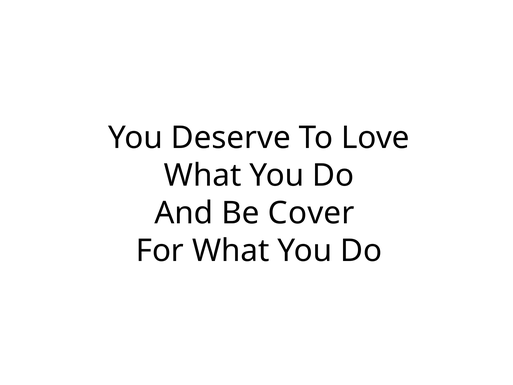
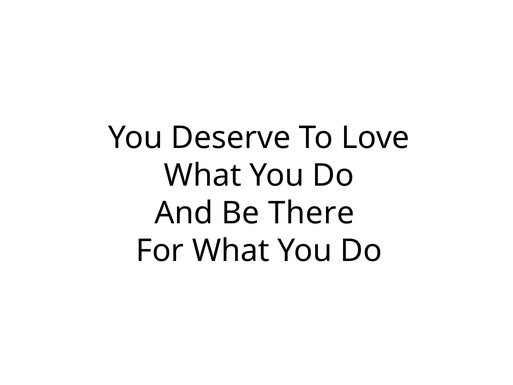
Cover: Cover -> There
